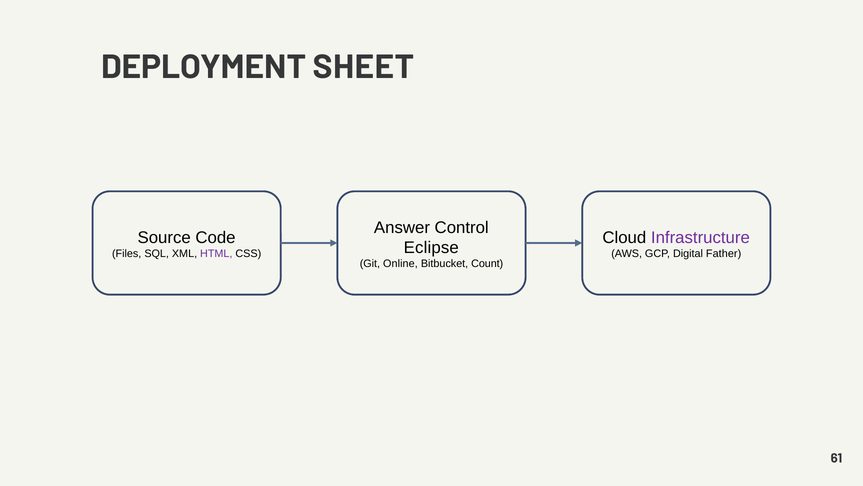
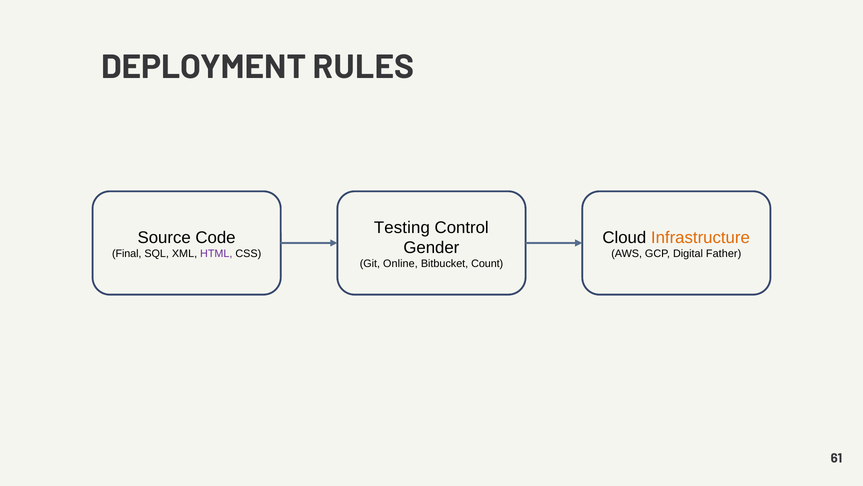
SHEET: SHEET -> RULES
Answer: Answer -> Testing
Infrastructure colour: purple -> orange
Eclipse: Eclipse -> Gender
Files: Files -> Final
